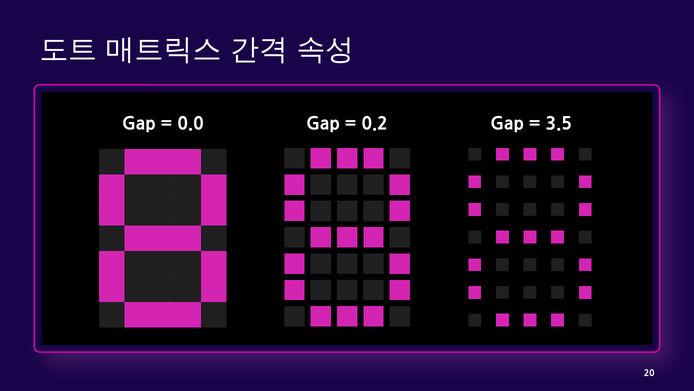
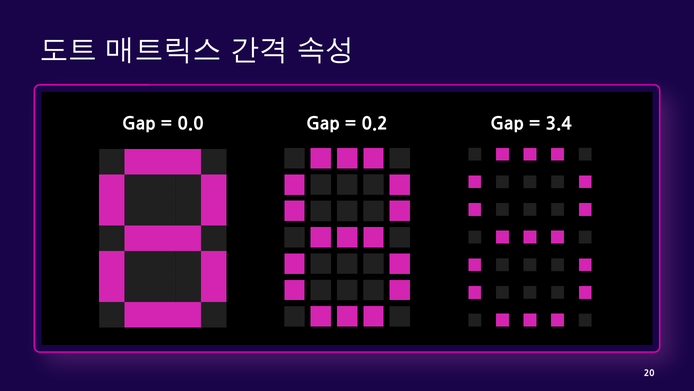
3.5: 3.5 -> 3.4
